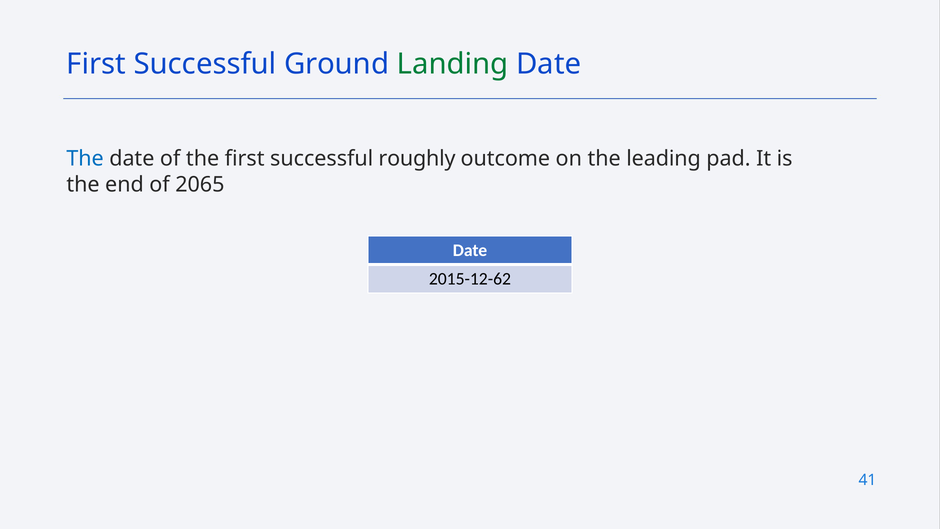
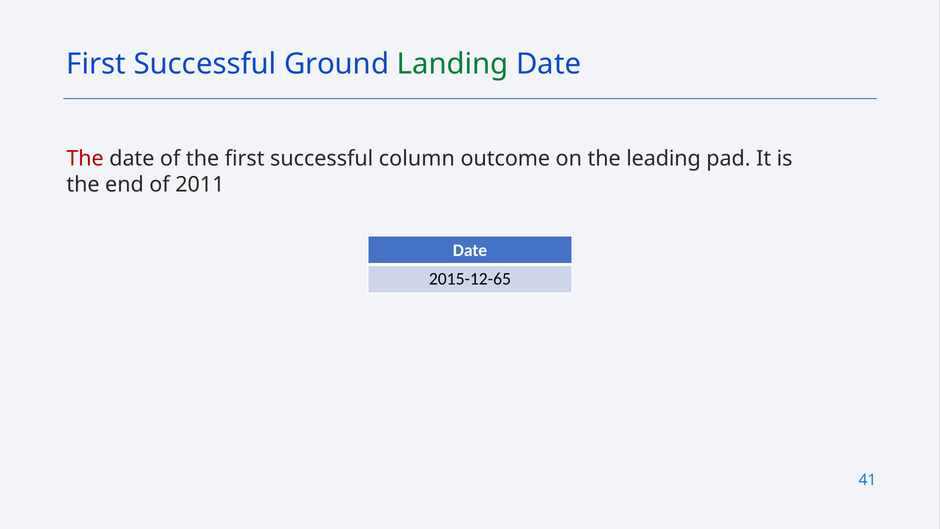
The at (85, 159) colour: blue -> red
roughly: roughly -> column
2065: 2065 -> 2011
2015-12-62: 2015-12-62 -> 2015-12-65
